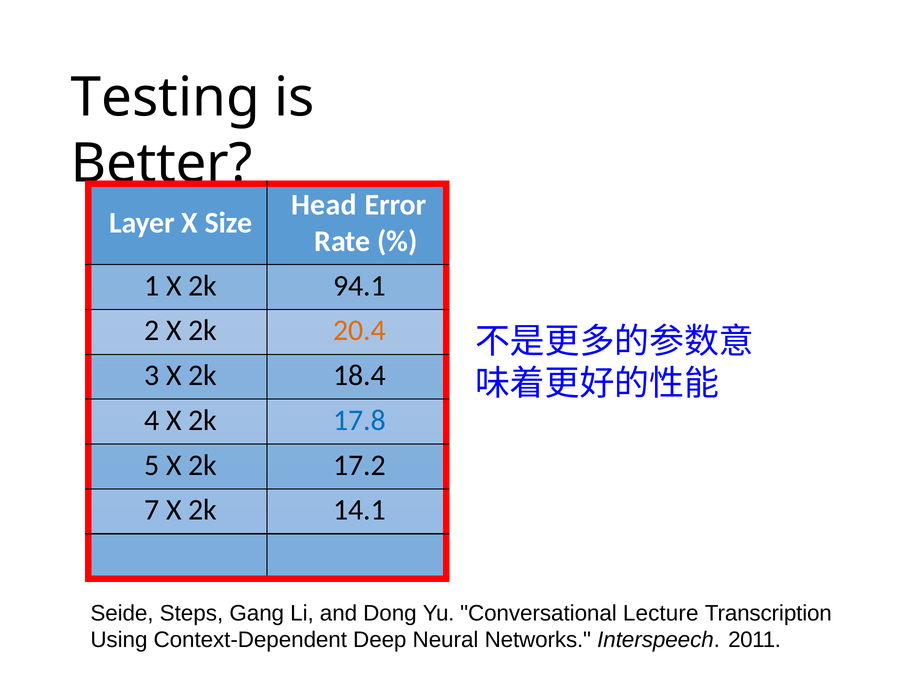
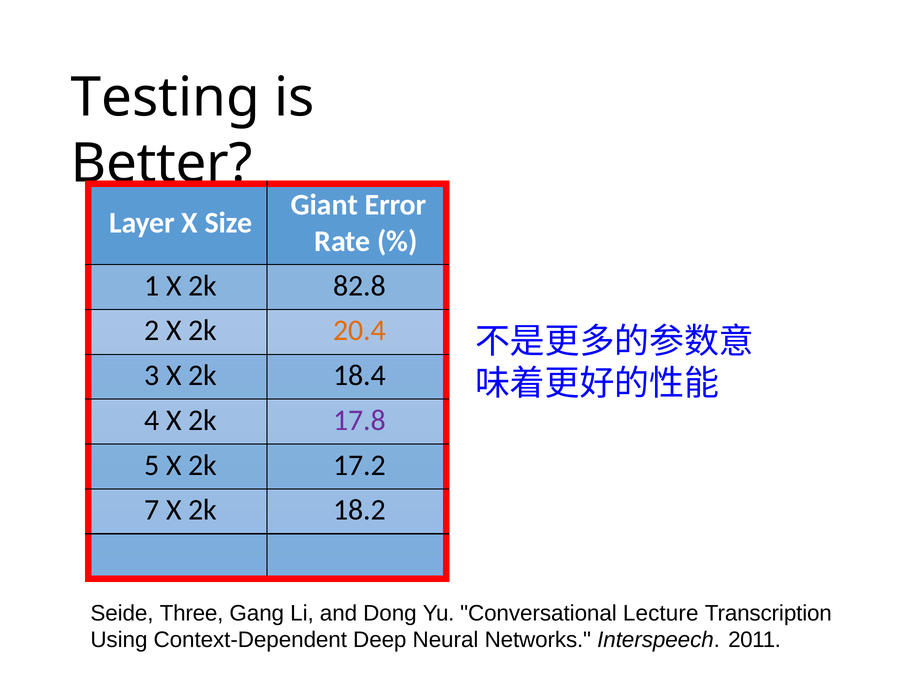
Head: Head -> Giant
94.1: 94.1 -> 82.8
17.8 colour: blue -> purple
14.1: 14.1 -> 18.2
Steps: Steps -> Three
